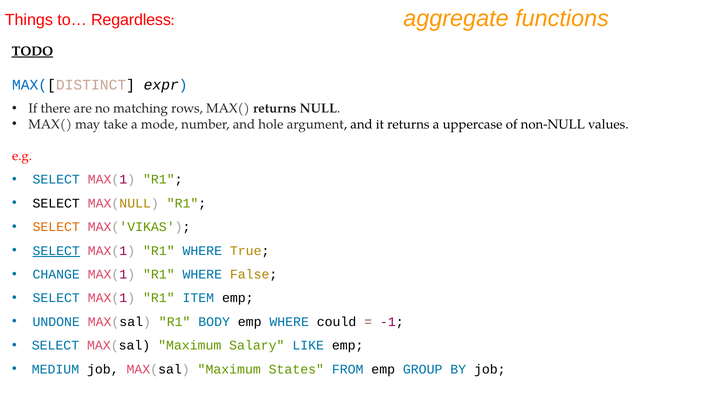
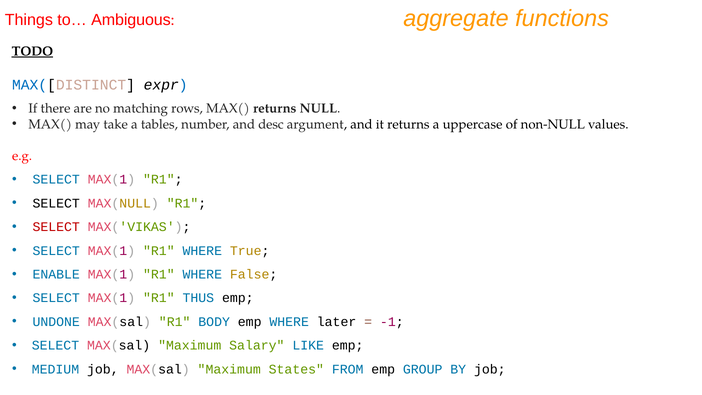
Regardless: Regardless -> Ambiguous
mode: mode -> tables
hole: hole -> desc
SELECT at (56, 227) colour: orange -> red
SELECT at (56, 251) underline: present -> none
CHANGE: CHANGE -> ENABLE
ITEM: ITEM -> THUS
could: could -> later
